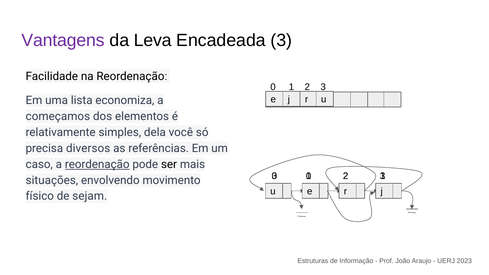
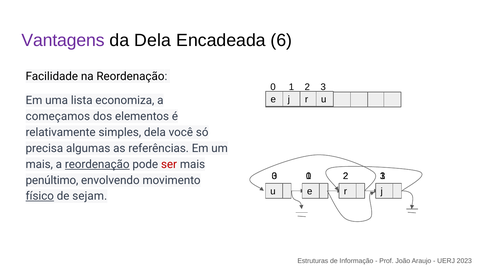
da Leva: Leva -> Dela
Encadeada 3: 3 -> 6
diversos: diversos -> algumas
caso at (39, 164): caso -> mais
ser colour: black -> red
situações: situações -> penúltimo
físico underline: none -> present
